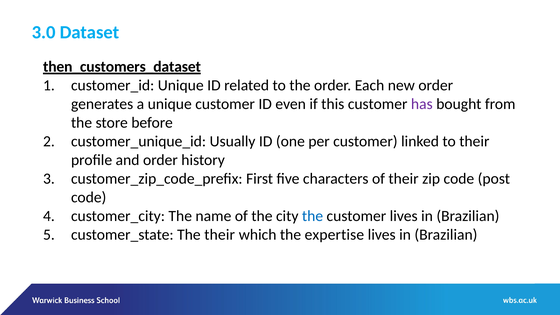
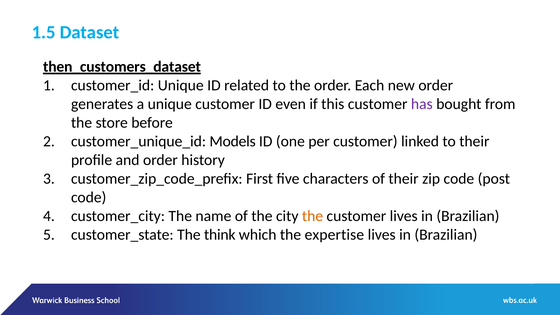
3.0: 3.0 -> 1.5
Usually: Usually -> Models
the at (313, 216) colour: blue -> orange
The their: their -> think
